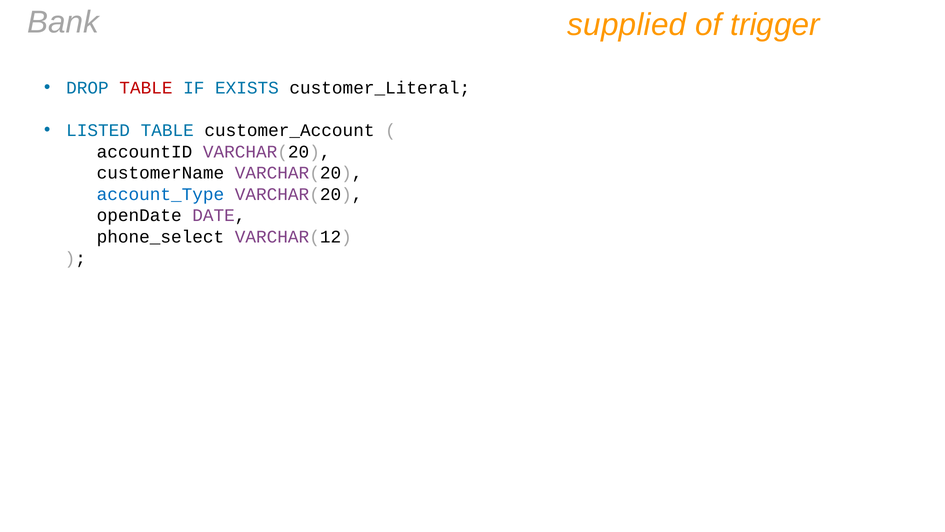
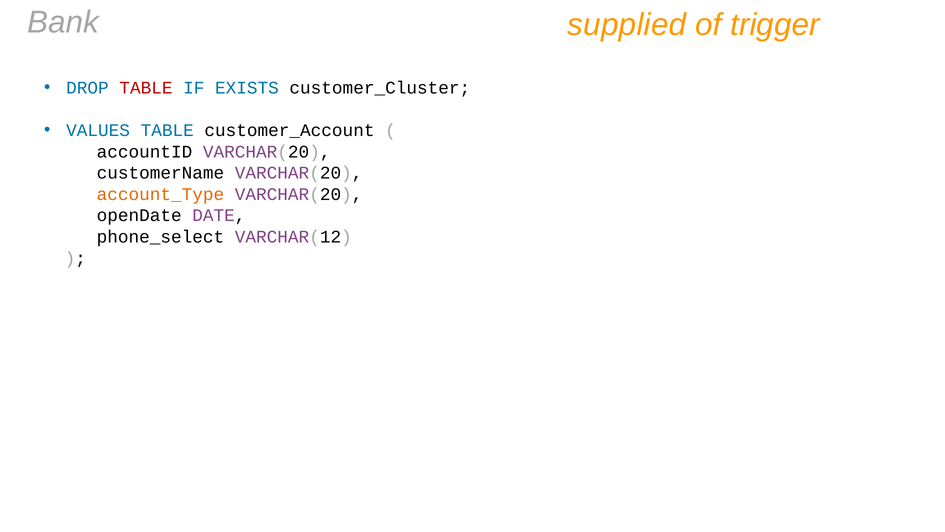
customer_Literal: customer_Literal -> customer_Cluster
LISTED: LISTED -> VALUES
account_Type colour: blue -> orange
